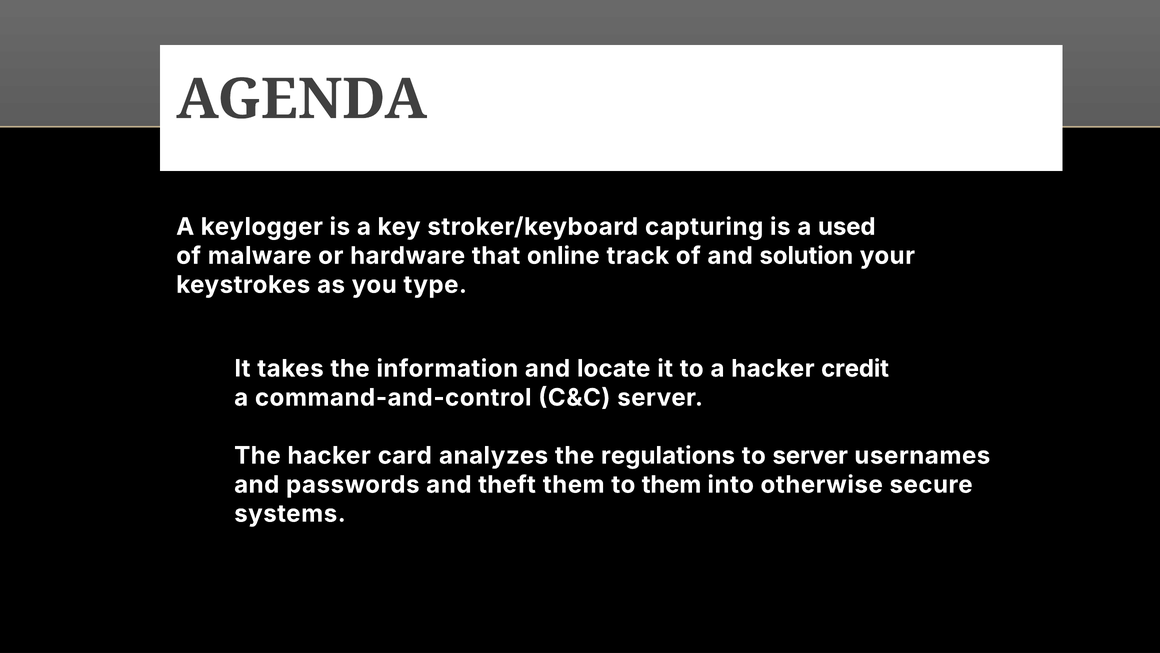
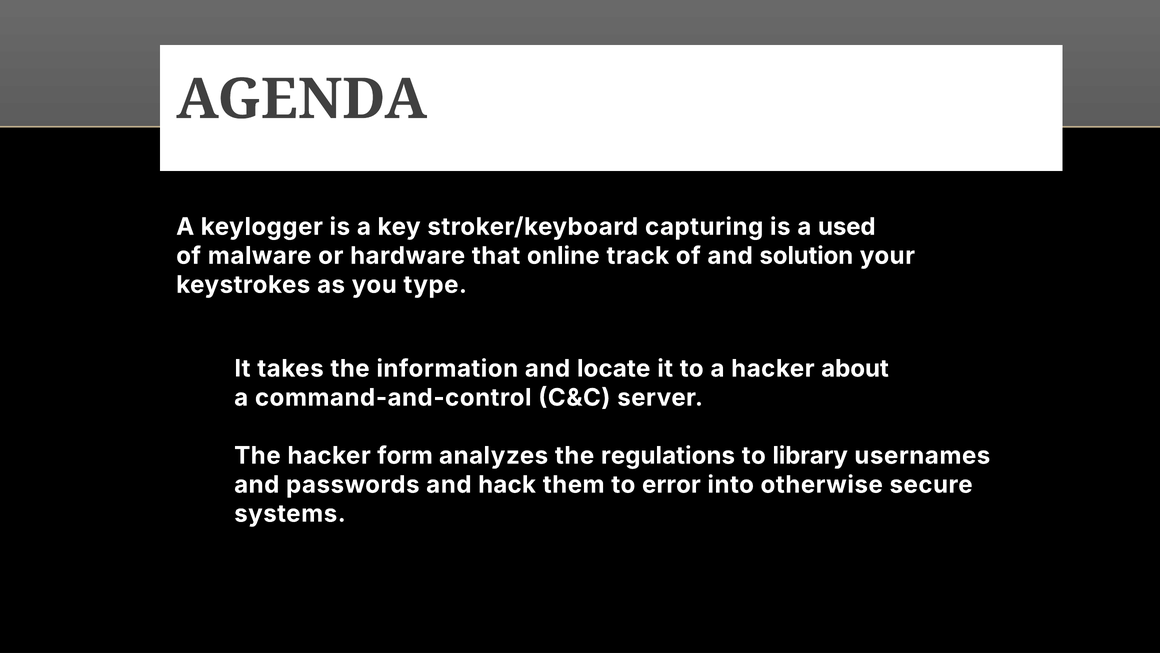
credit: credit -> about
card: card -> form
to server: server -> library
theft: theft -> hack
to them: them -> error
